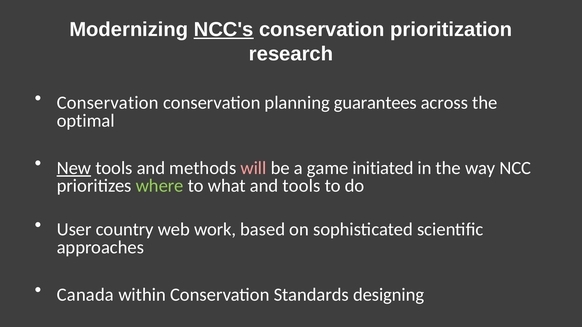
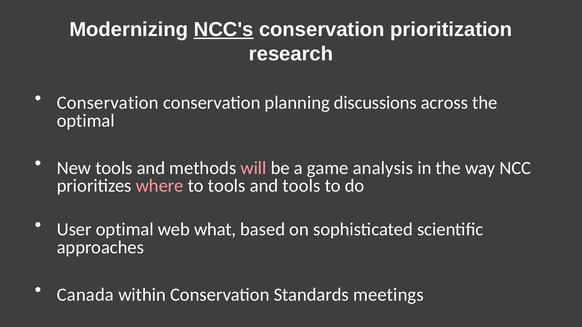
guarantees: guarantees -> discussions
New underline: present -> none
initiated: initiated -> analysis
where colour: light green -> pink
to what: what -> tools
User country: country -> optimal
work: work -> what
designing: designing -> meetings
